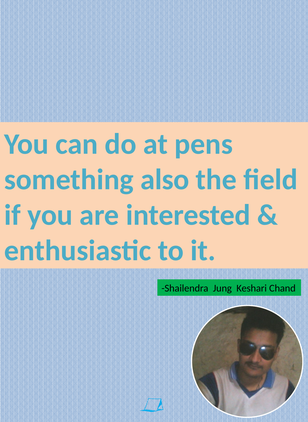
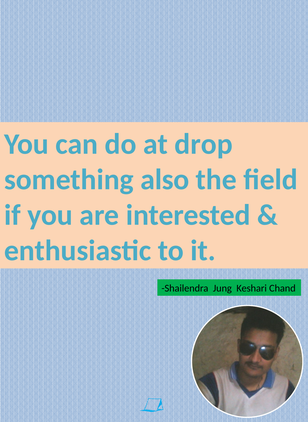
pens: pens -> drop
